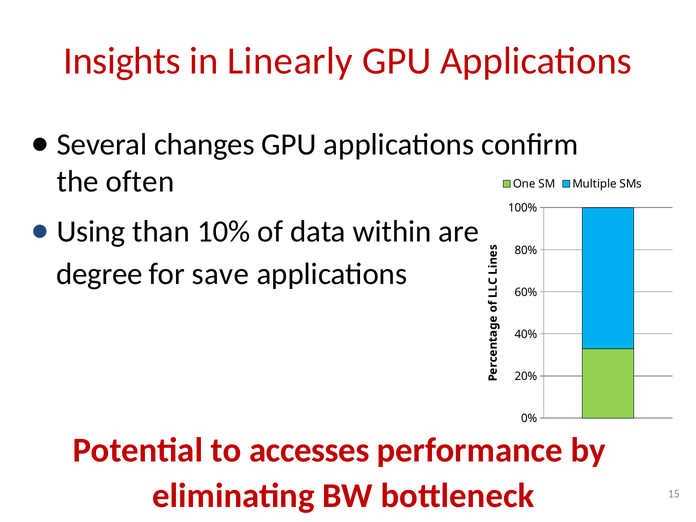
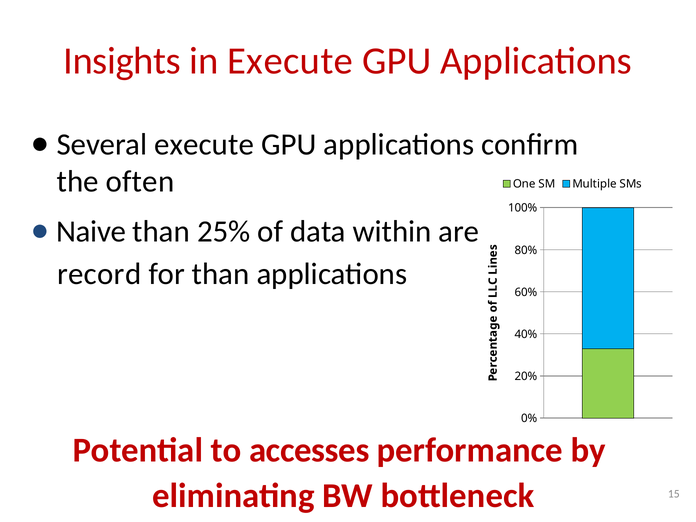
in Linearly: Linearly -> Execute
Several changes: changes -> execute
Using: Using -> Naive
10%: 10% -> 25%
degree: degree -> record
for save: save -> than
